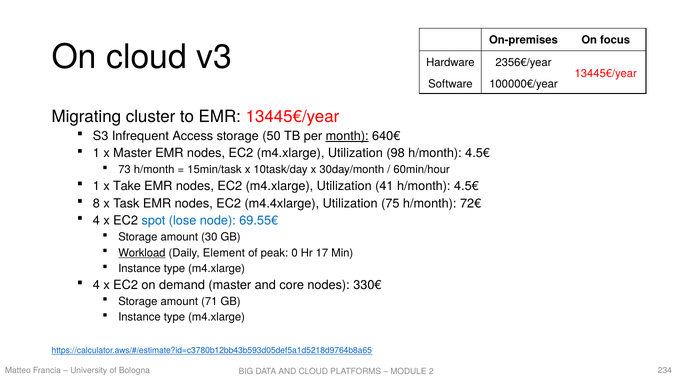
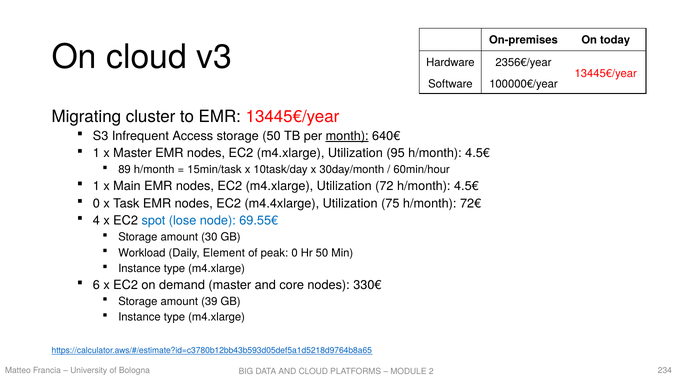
focus: focus -> today
98: 98 -> 95
73: 73 -> 89
Take: Take -> Main
41: 41 -> 72
8 at (96, 203): 8 -> 0
Workload underline: present -> none
Hr 17: 17 -> 50
4 at (96, 285): 4 -> 6
71: 71 -> 39
